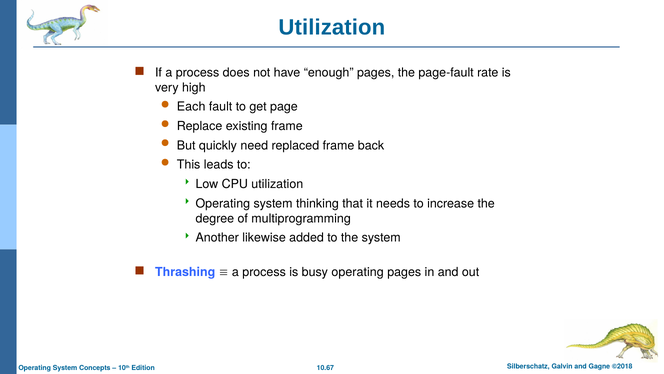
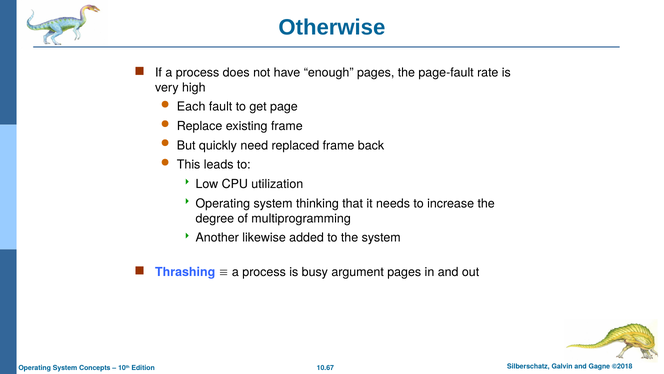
Utilization at (332, 27): Utilization -> Otherwise
busy operating: operating -> argument
